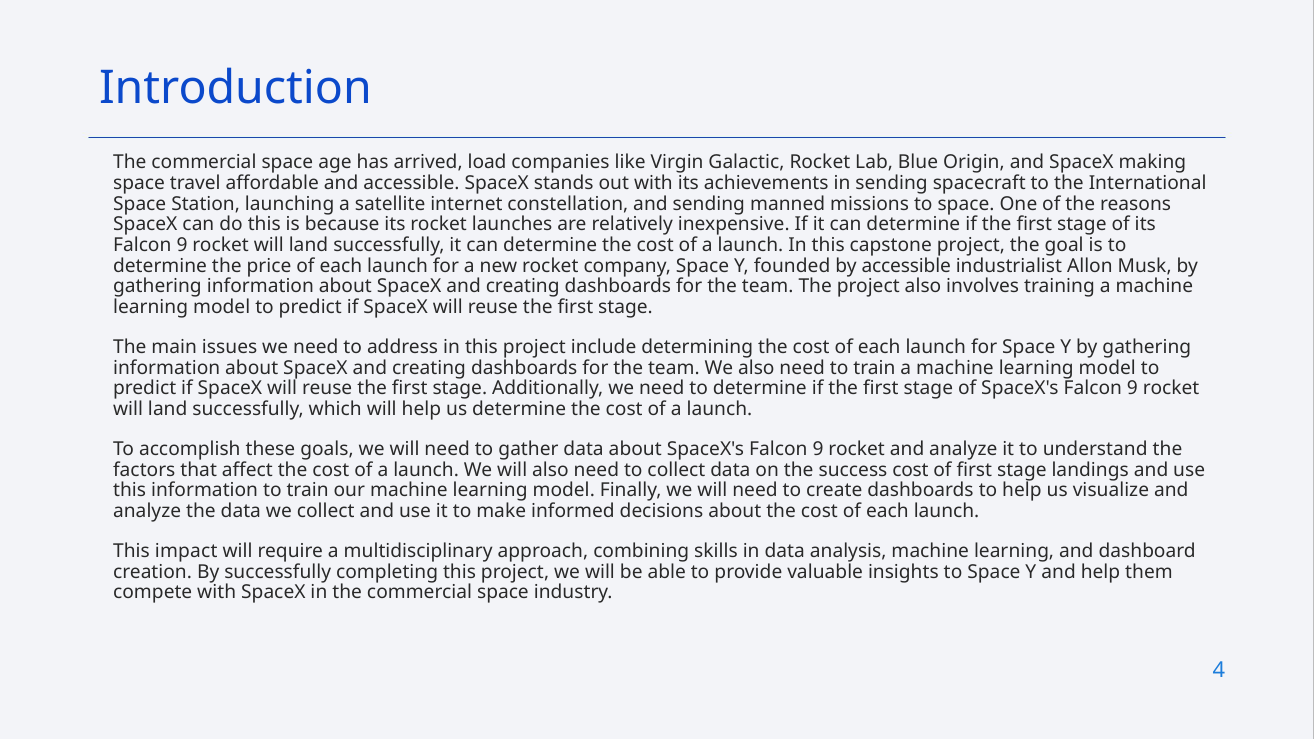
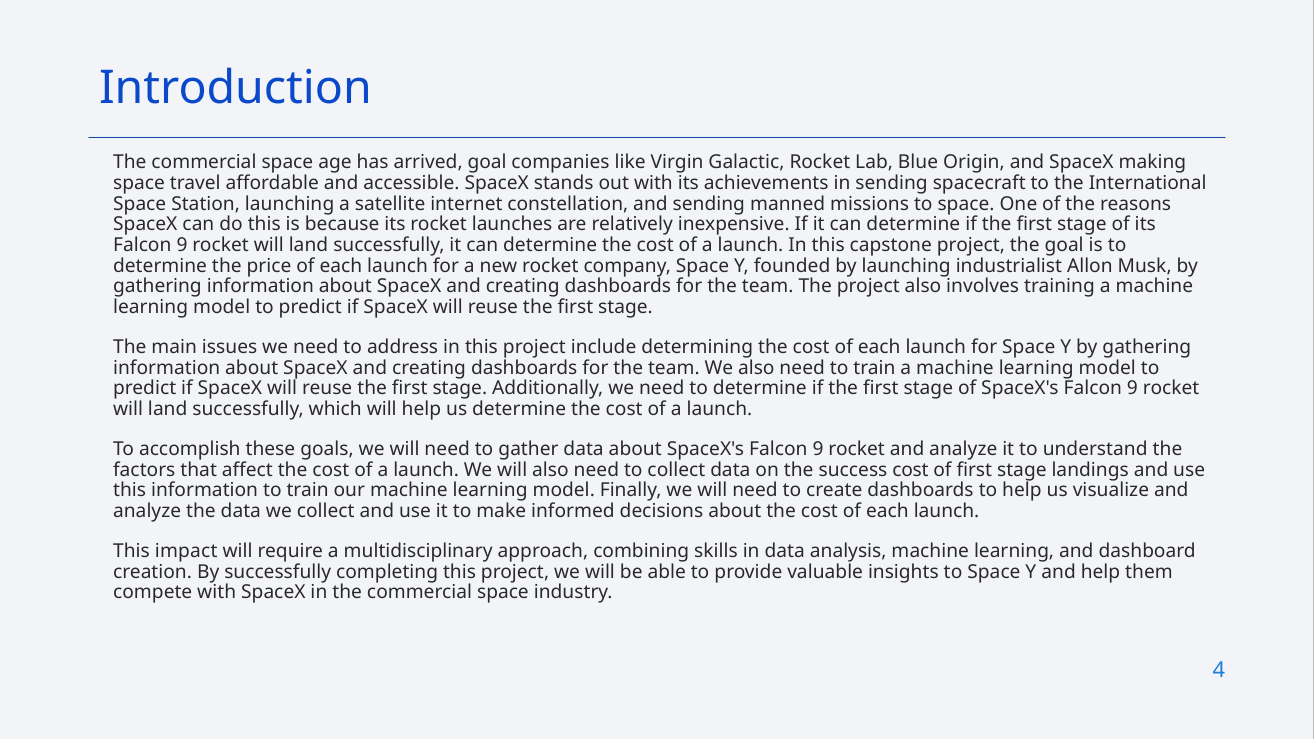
arrived load: load -> goal
by accessible: accessible -> launching
